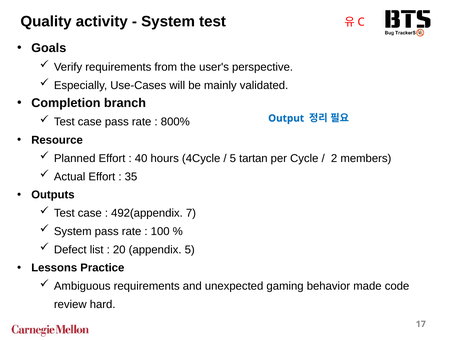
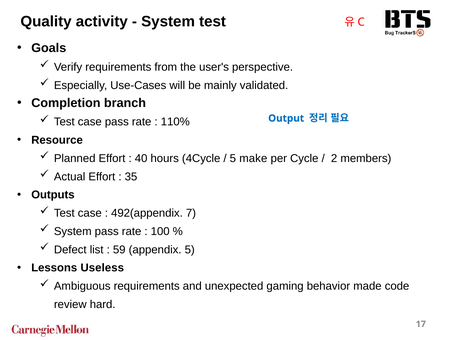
800%: 800% -> 110%
tartan: tartan -> make
20: 20 -> 59
Practice: Practice -> Useless
